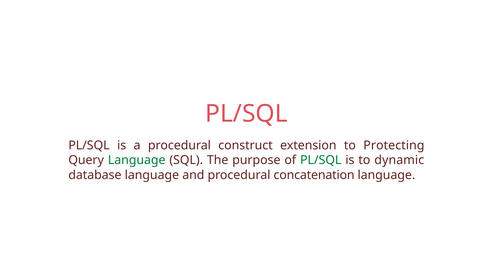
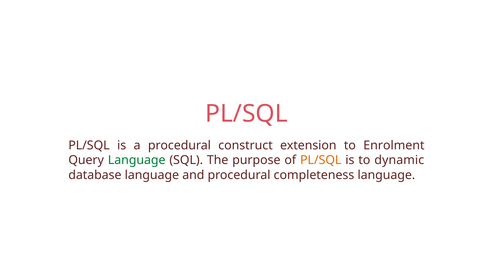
Protecting: Protecting -> Enrolment
PL/SQL at (321, 160) colour: green -> orange
concatenation: concatenation -> completeness
